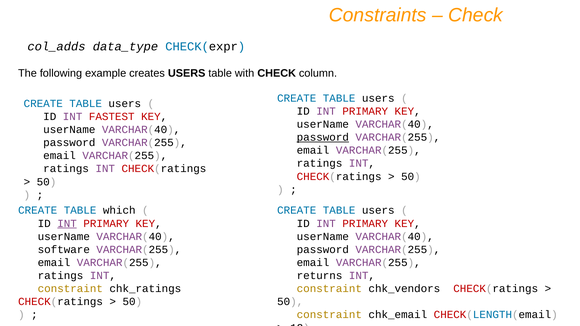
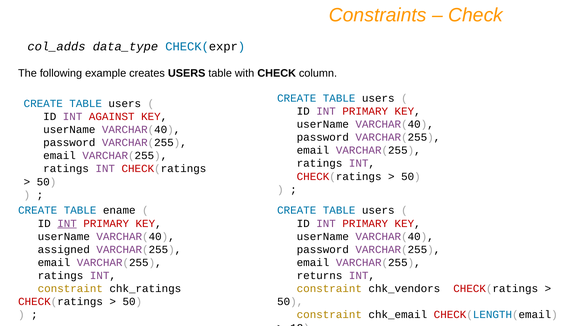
FASTEST: FASTEST -> AGAINST
password at (323, 137) underline: present -> none
which: which -> ename
software: software -> assigned
